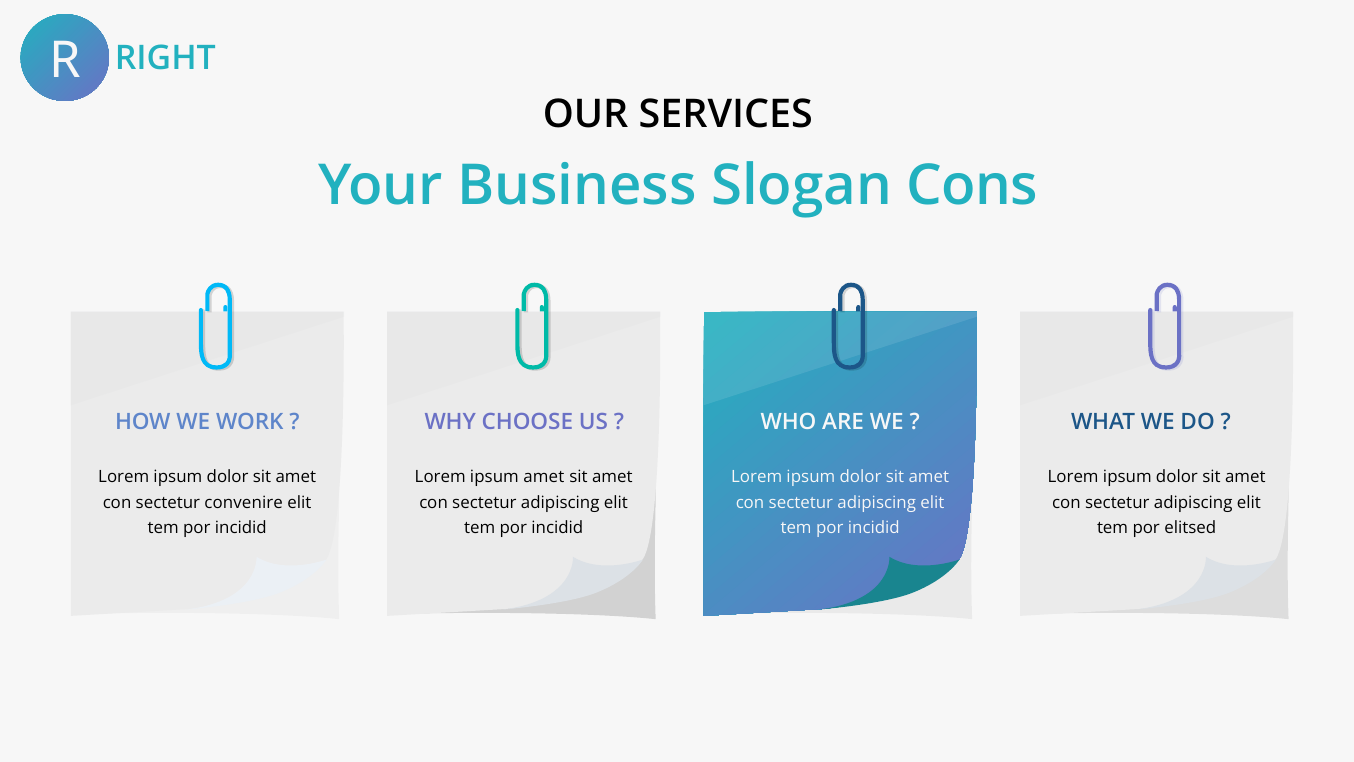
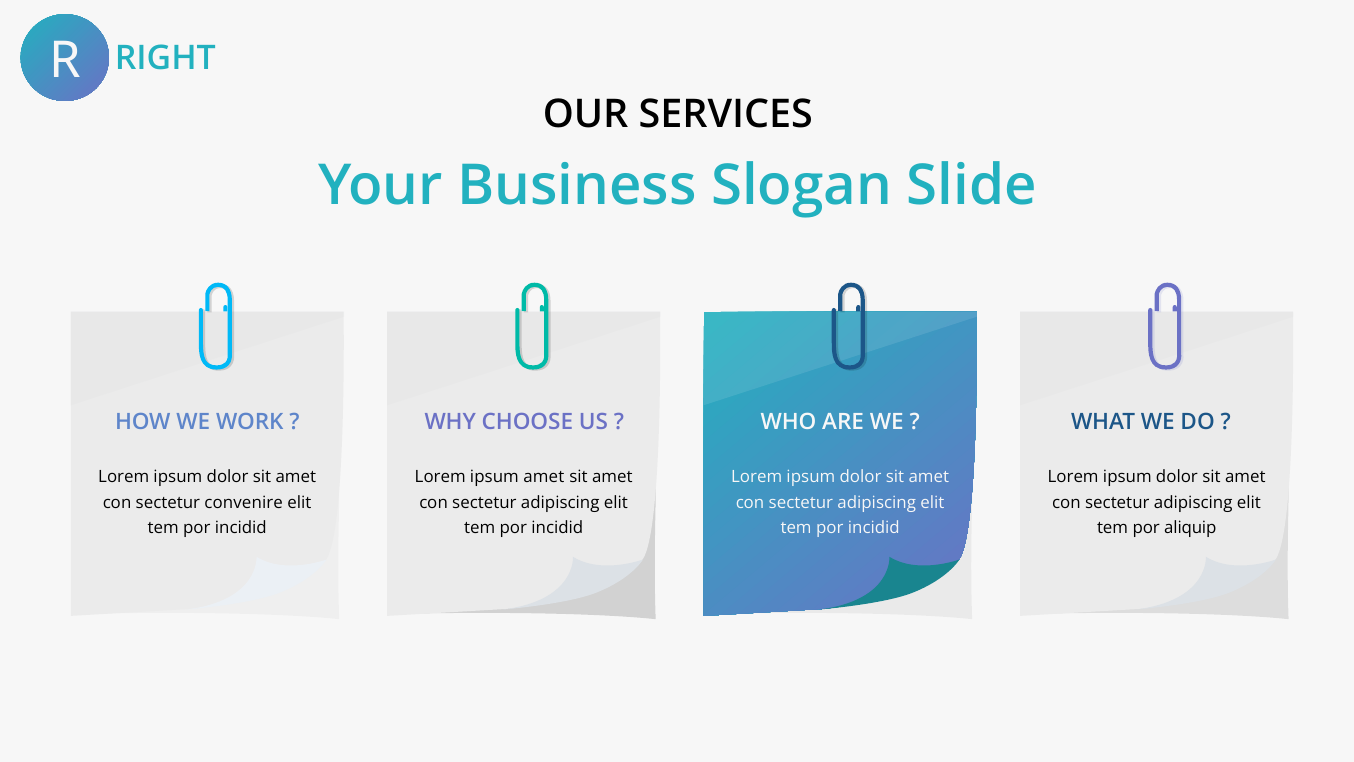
Cons: Cons -> Slide
elitsed: elitsed -> aliquip
